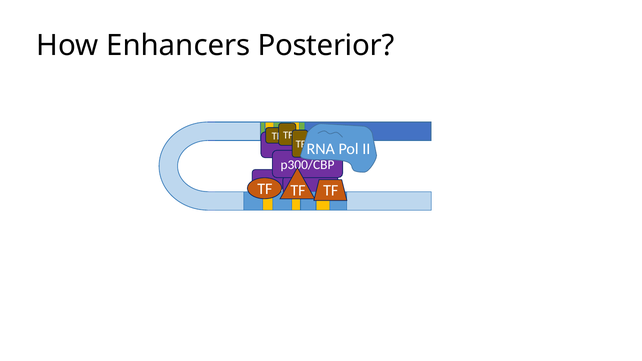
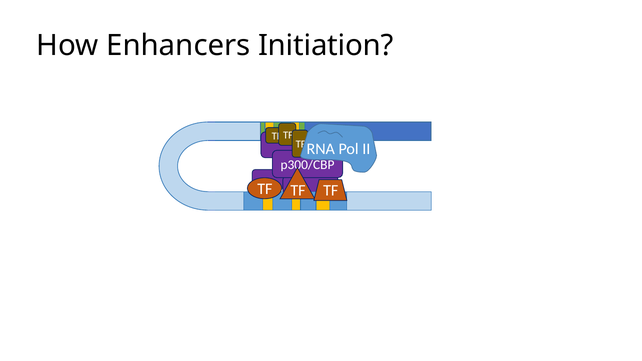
Posterior: Posterior -> Initiation
